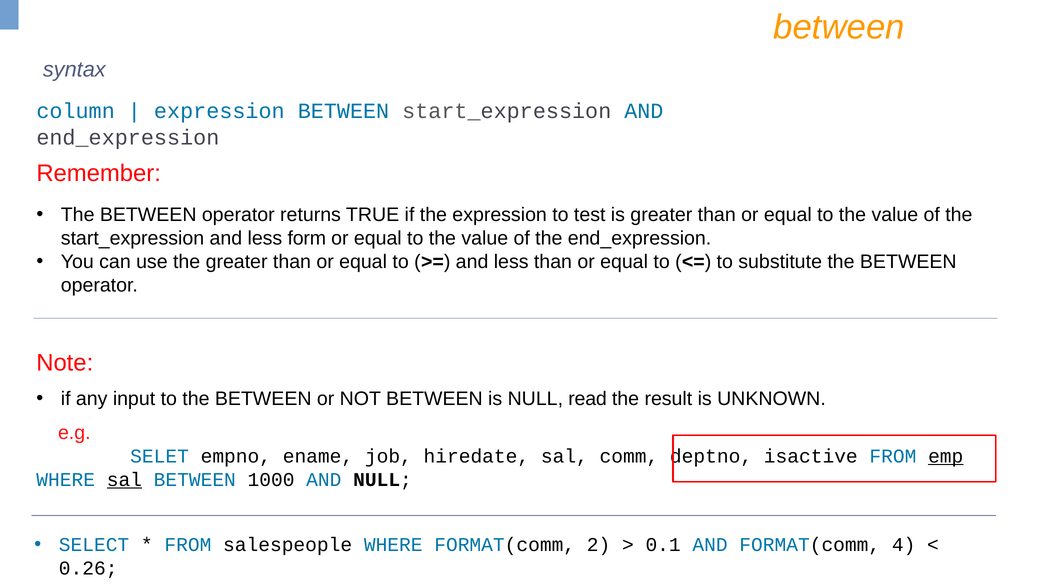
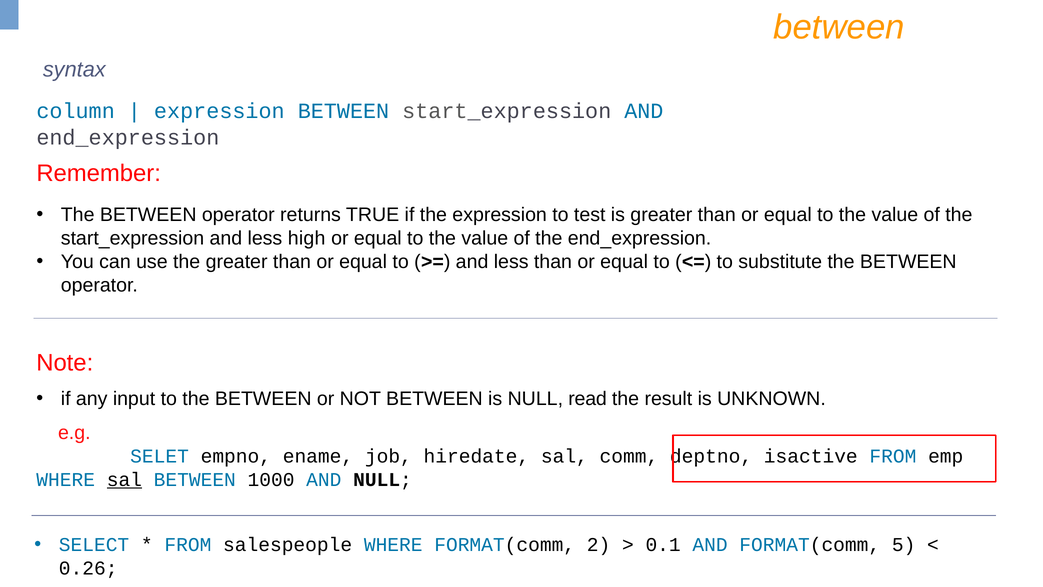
form: form -> high
emp underline: present -> none
4: 4 -> 5
